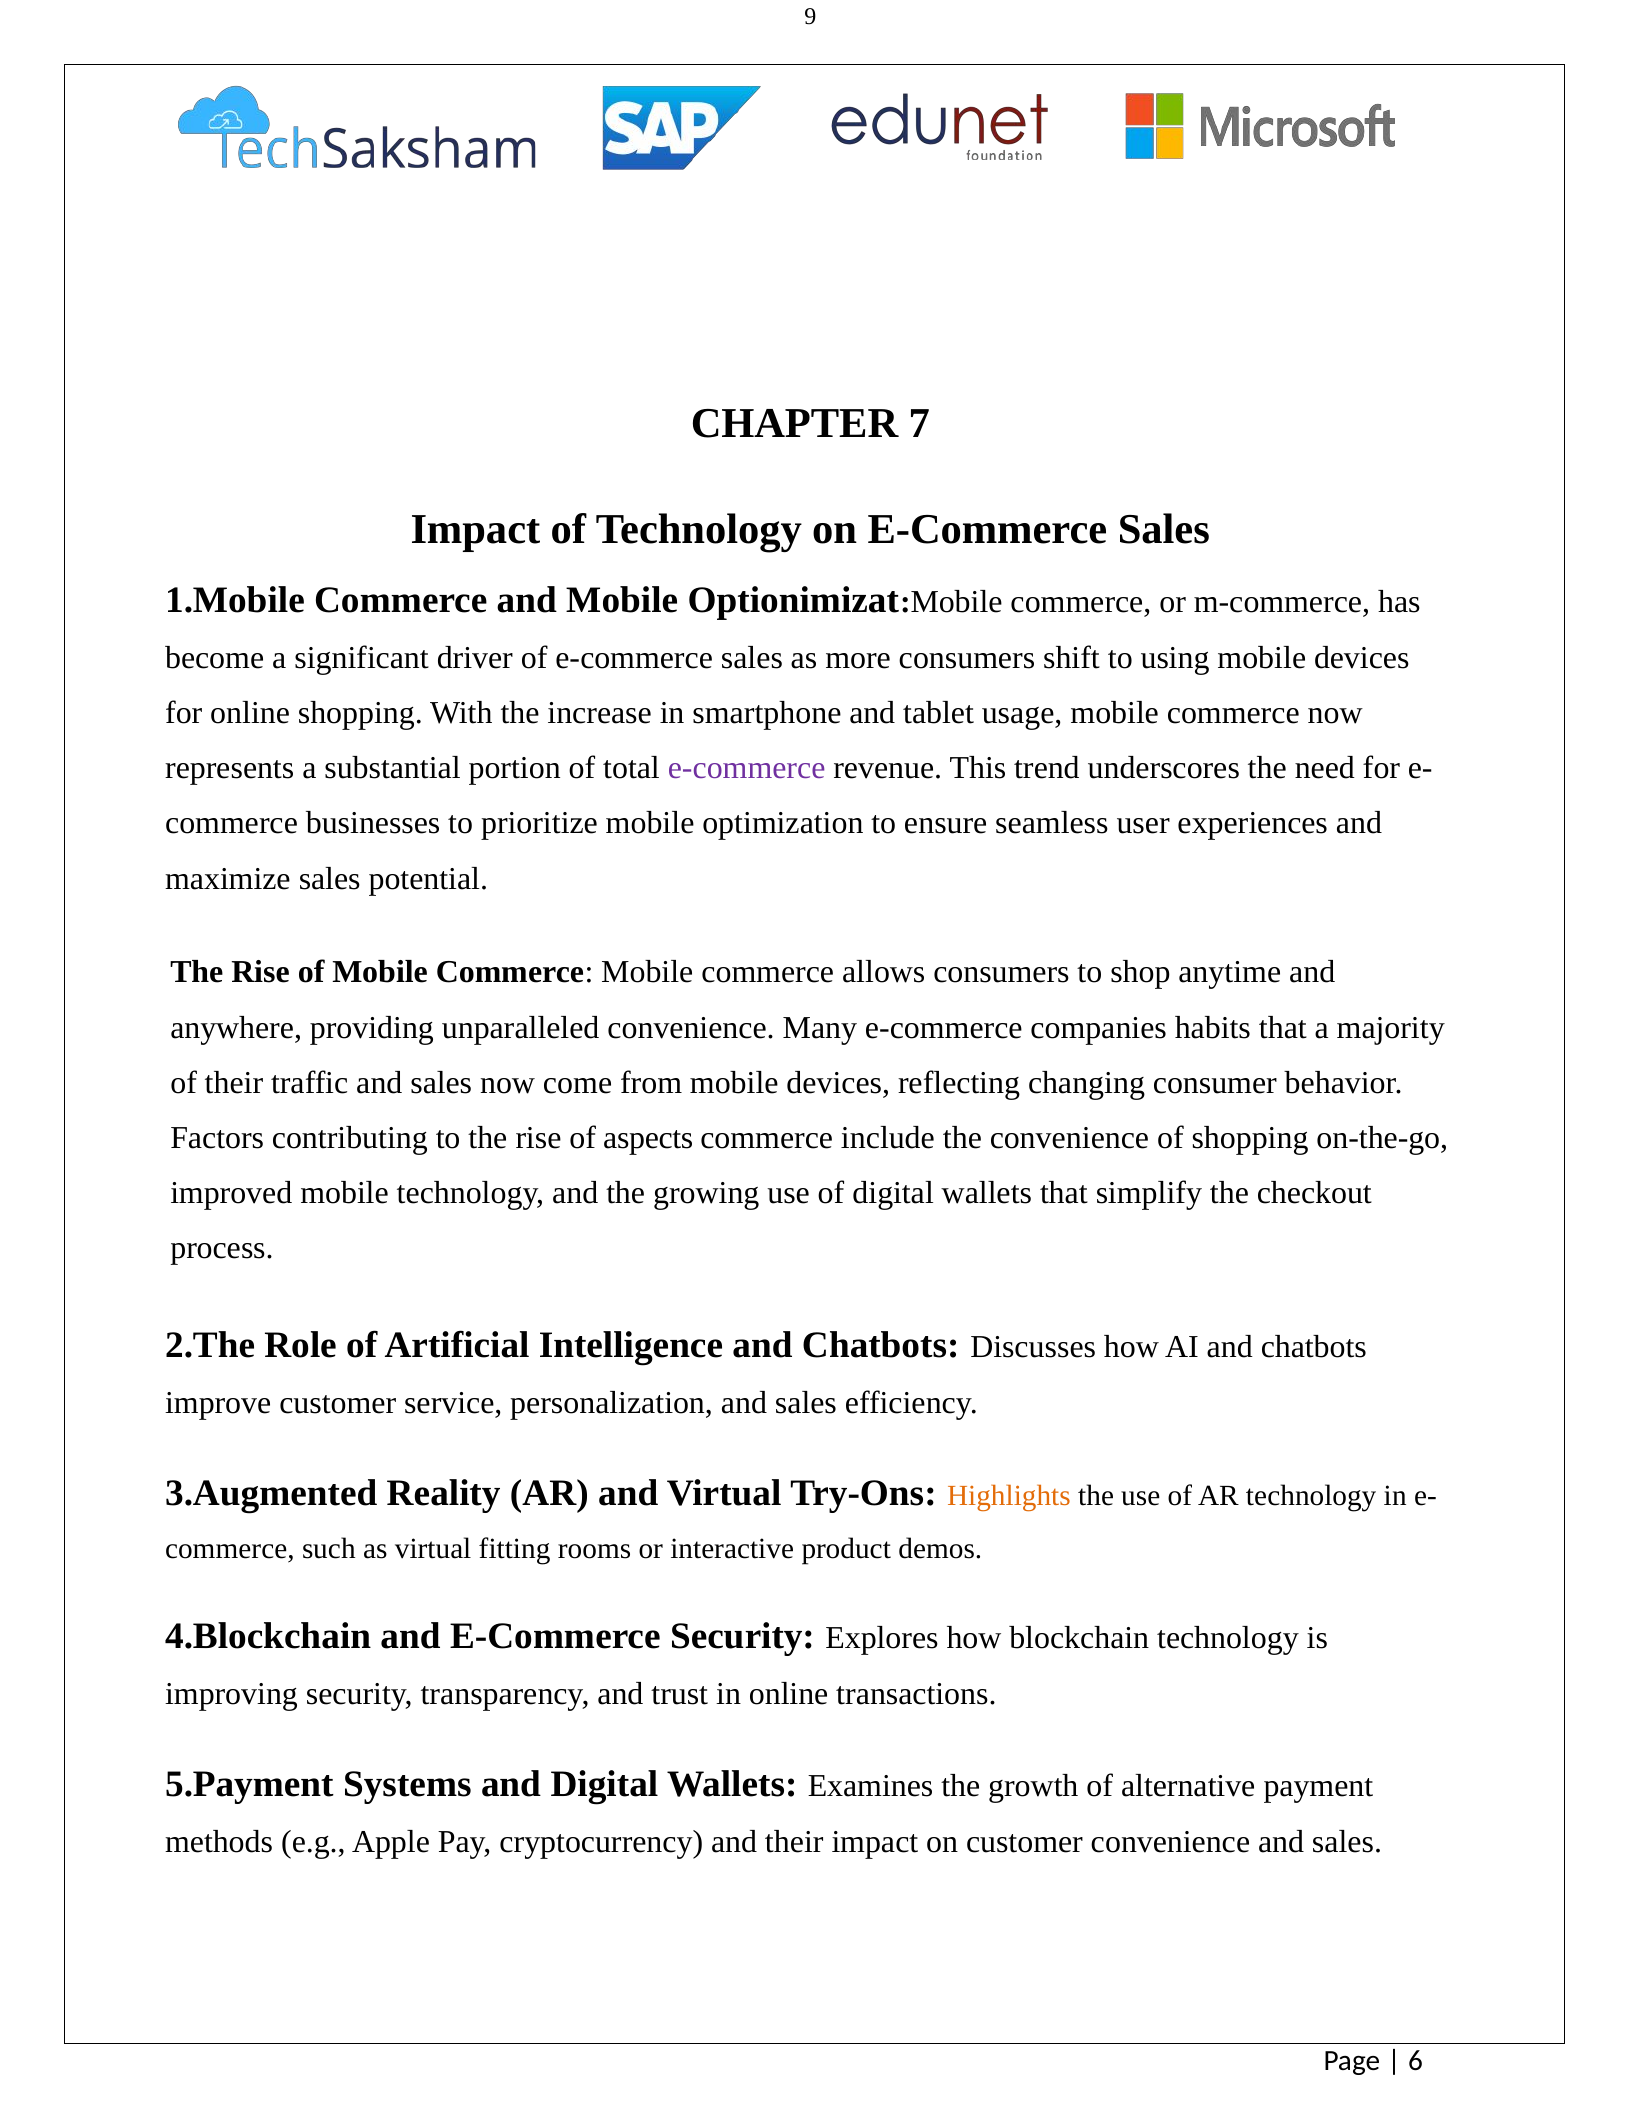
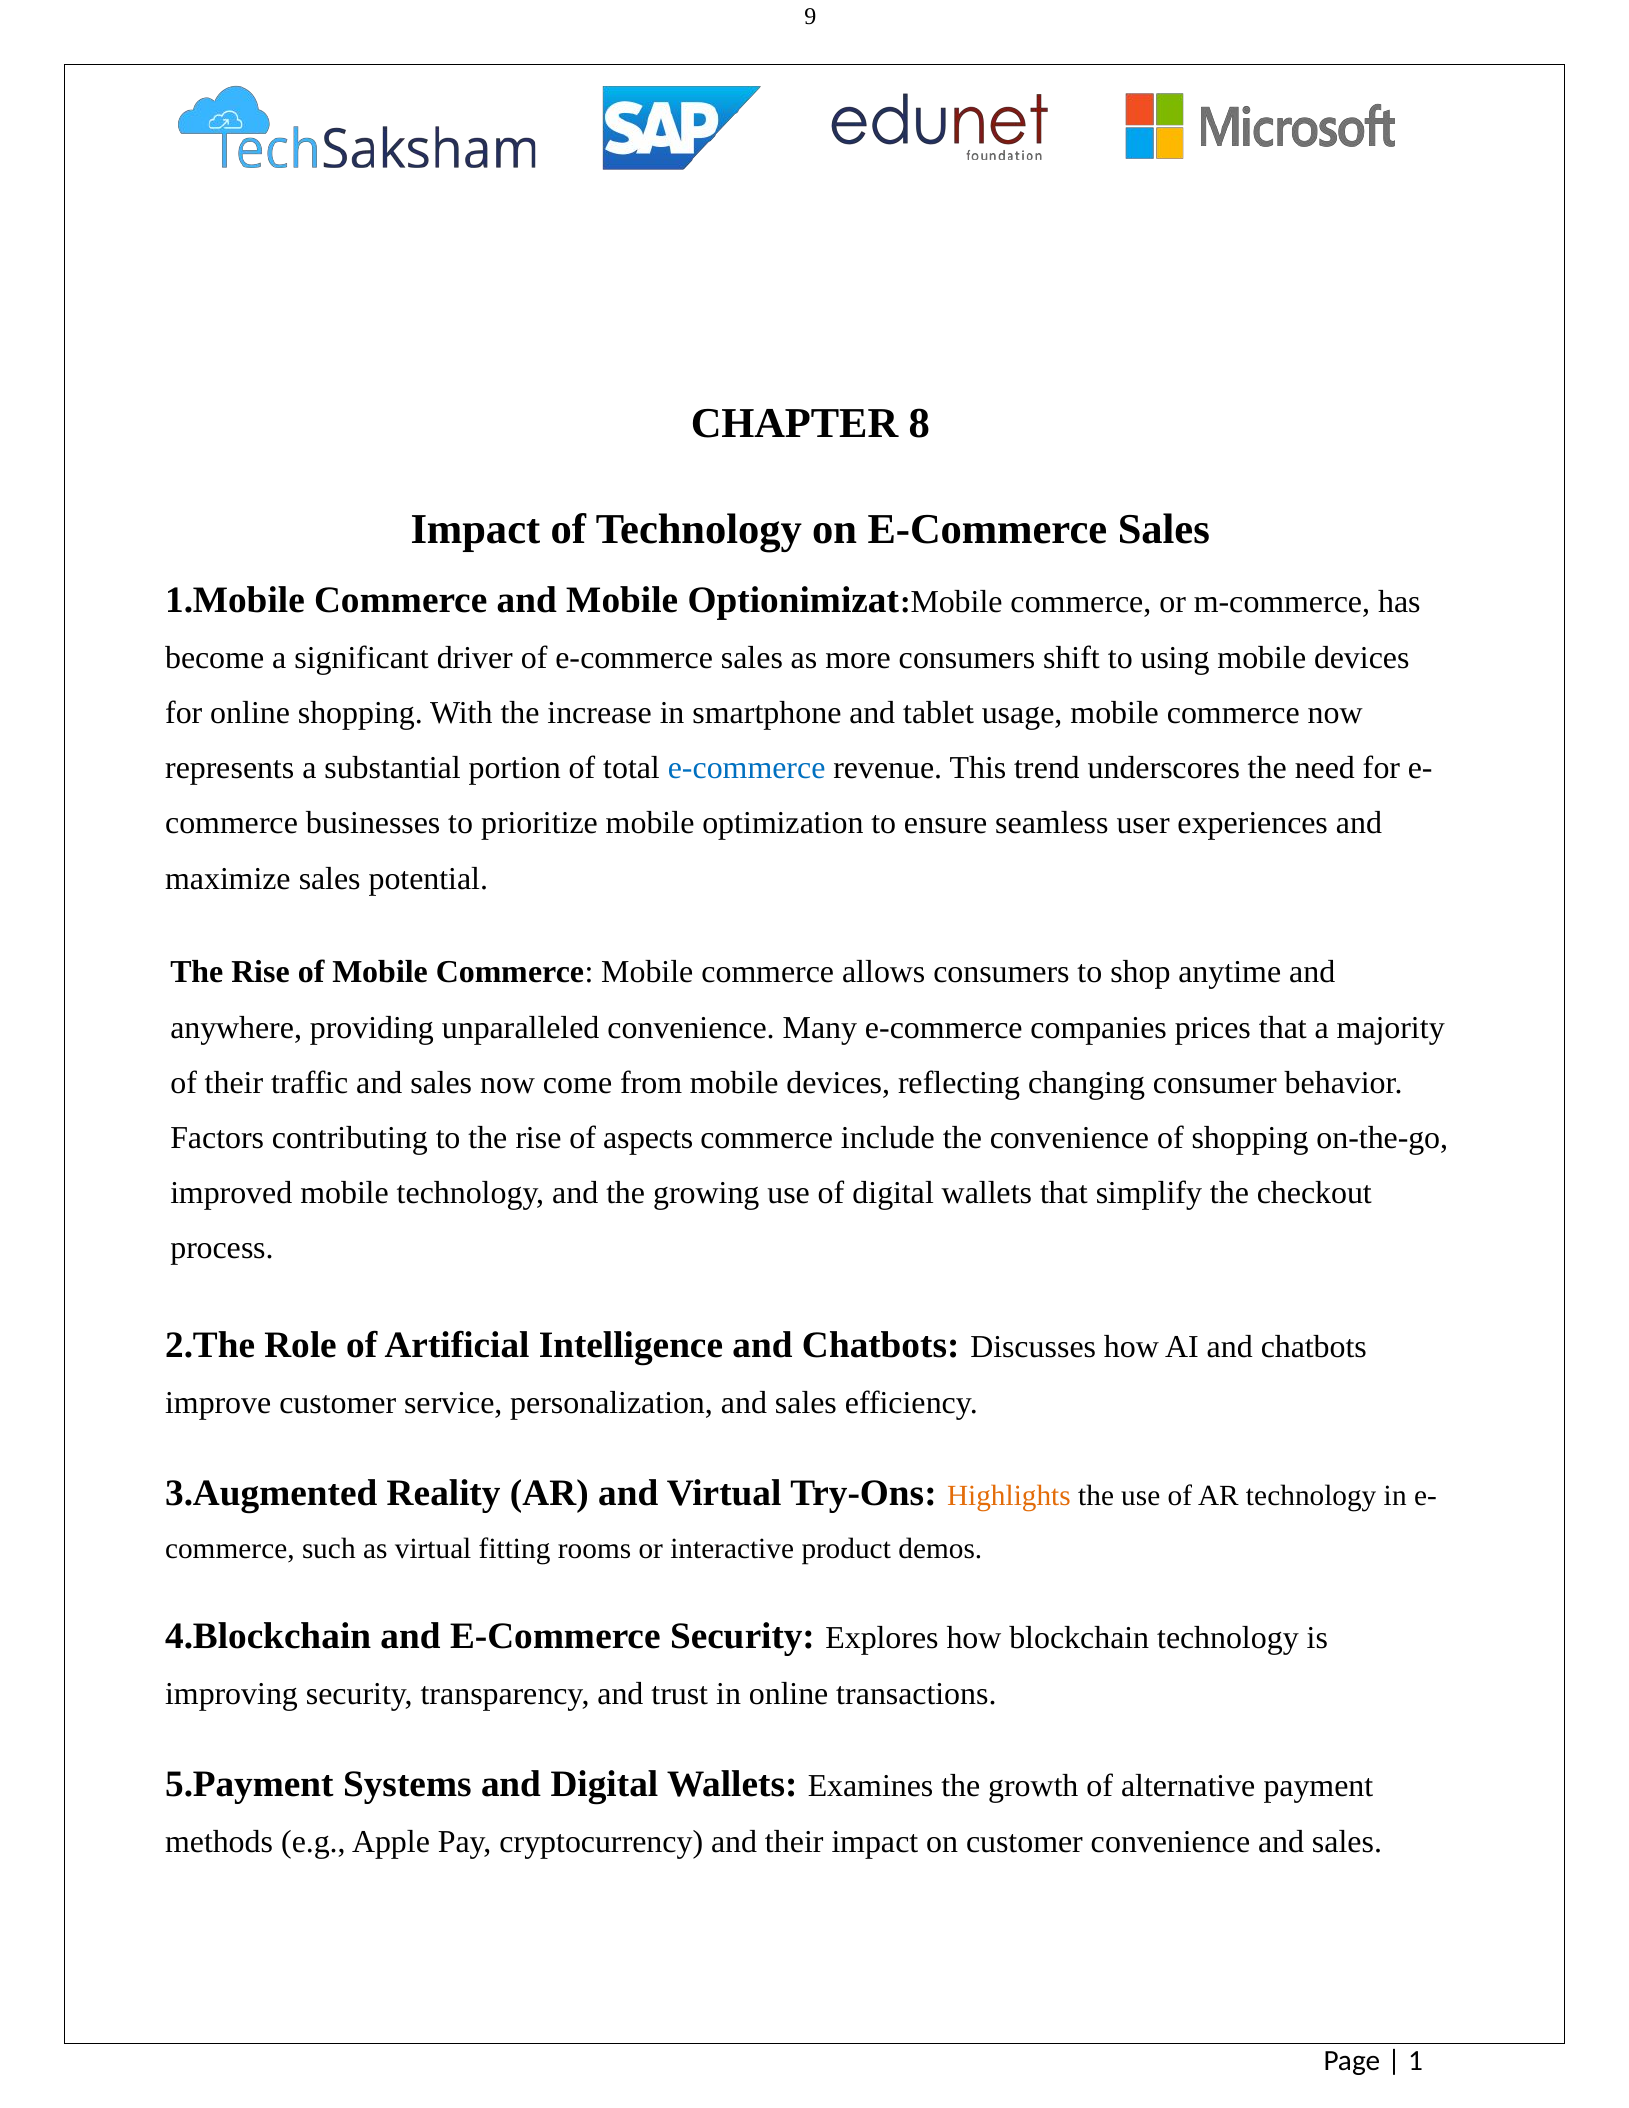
7: 7 -> 8
e-commerce at (747, 768) colour: purple -> blue
habits: habits -> prices
6: 6 -> 1
